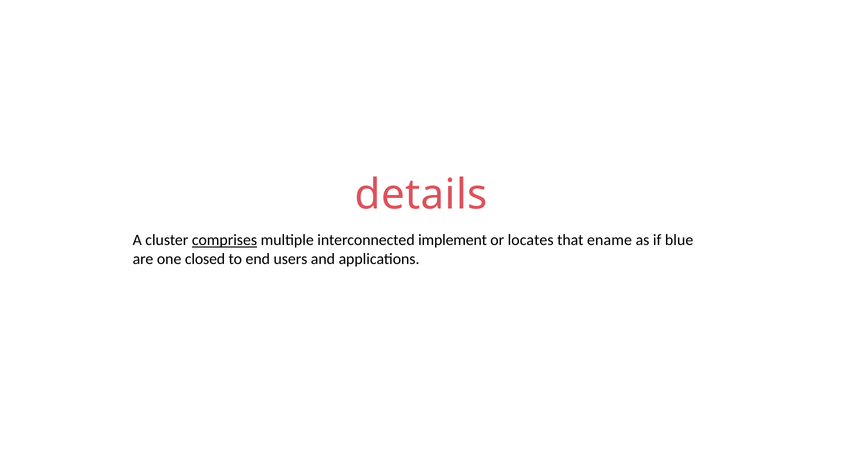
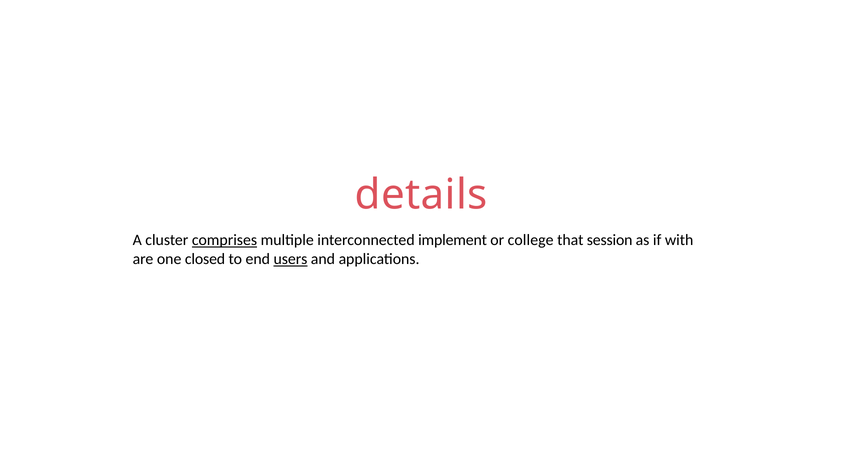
locates: locates -> college
ename: ename -> session
blue: blue -> with
users underline: none -> present
